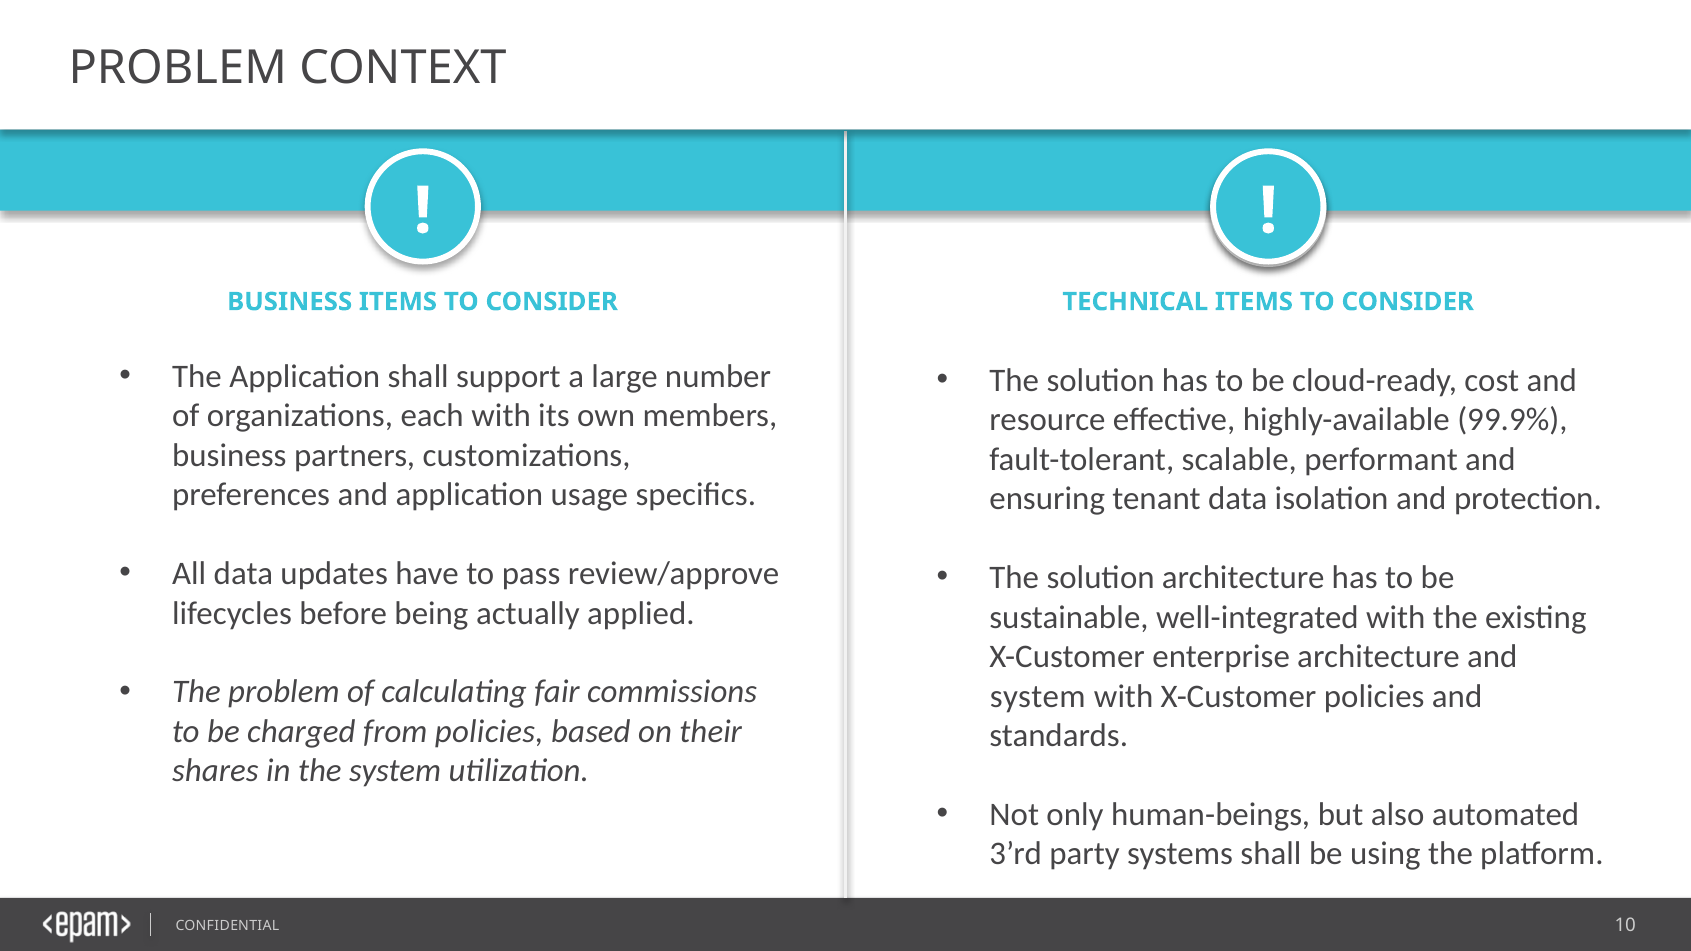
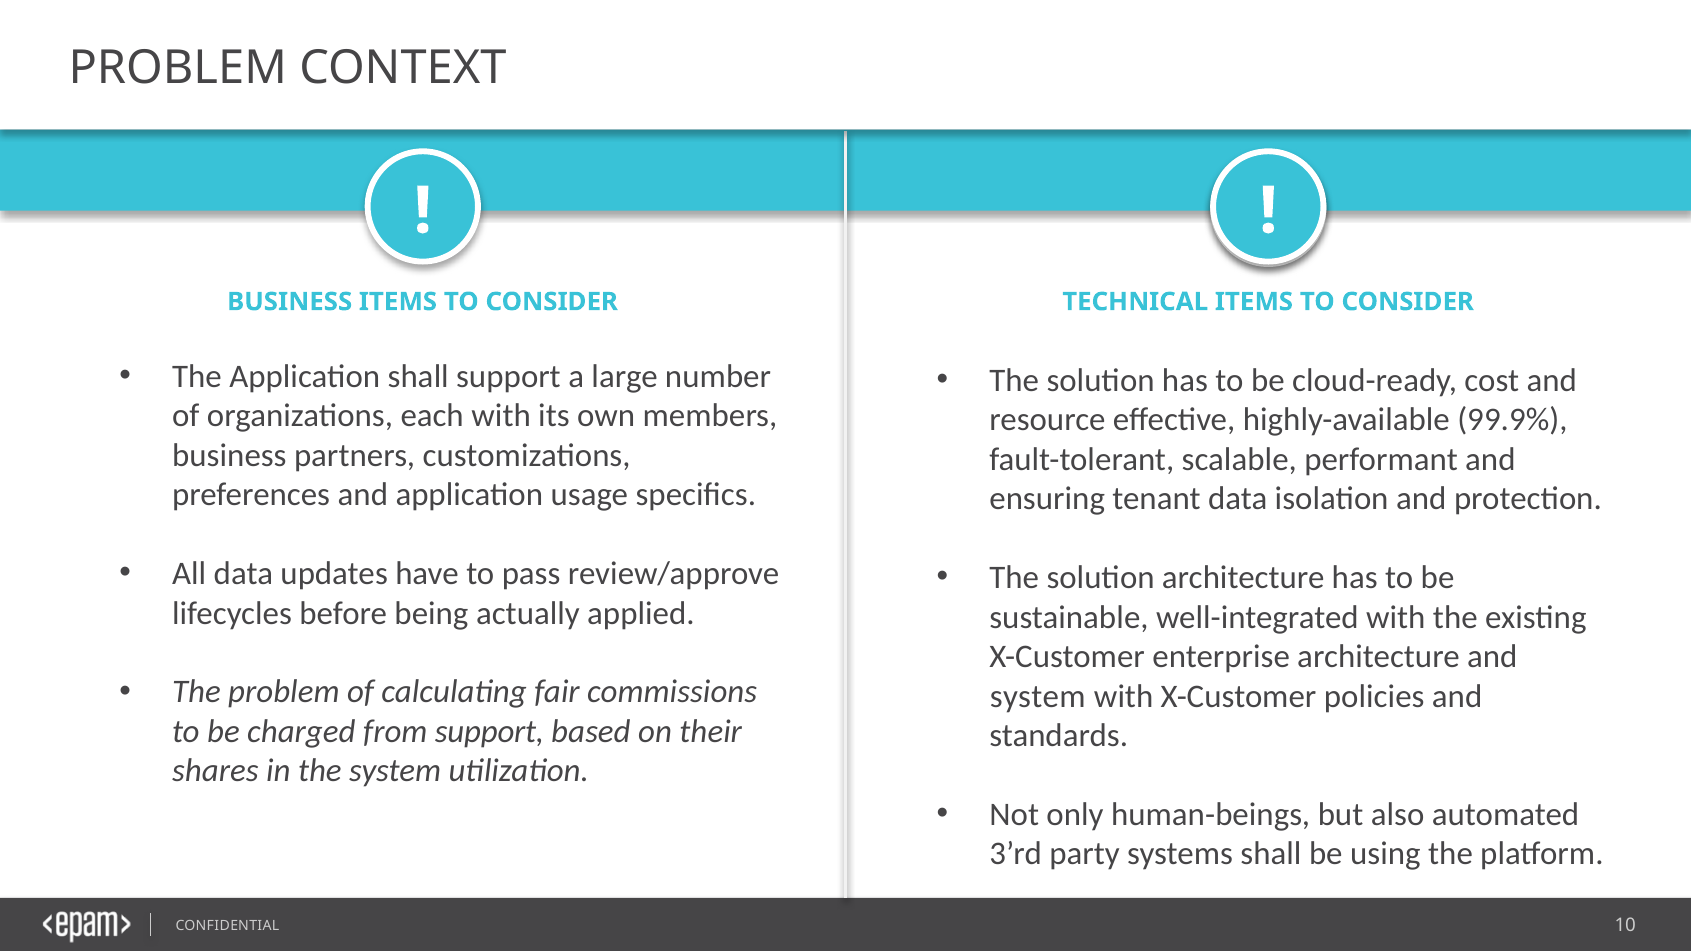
from policies: policies -> support
